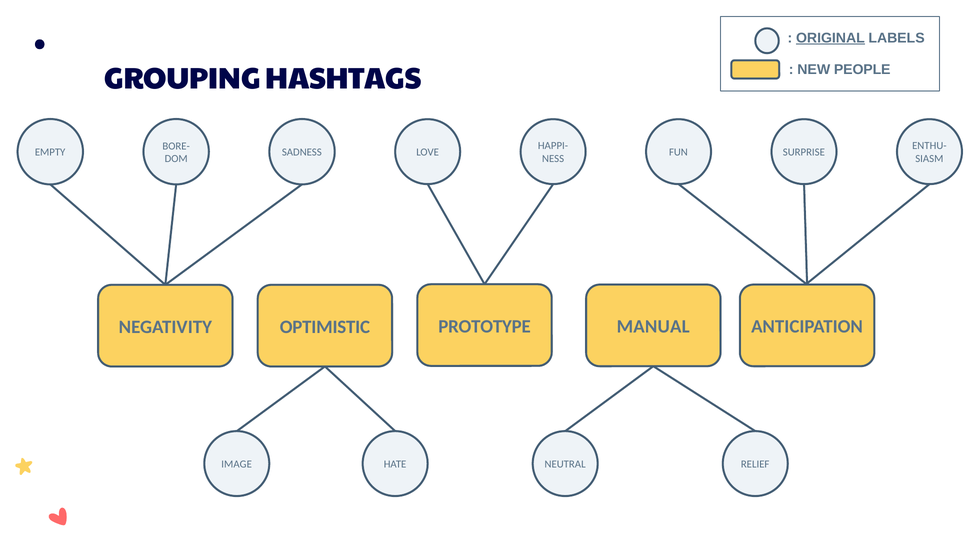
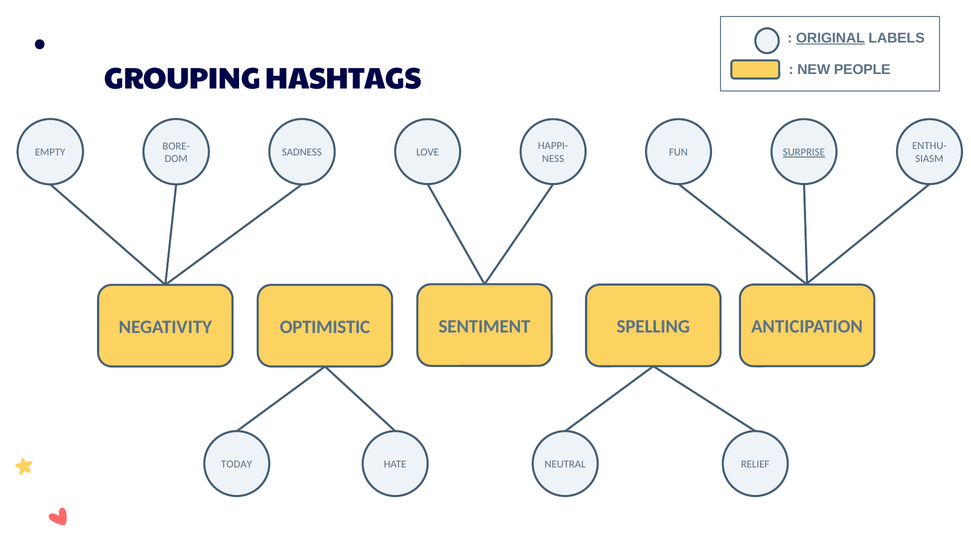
SURPRISE underline: none -> present
PROTOTYPE: PROTOTYPE -> SENTIMENT
MANUAL: MANUAL -> SPELLING
IMAGE: IMAGE -> TODAY
